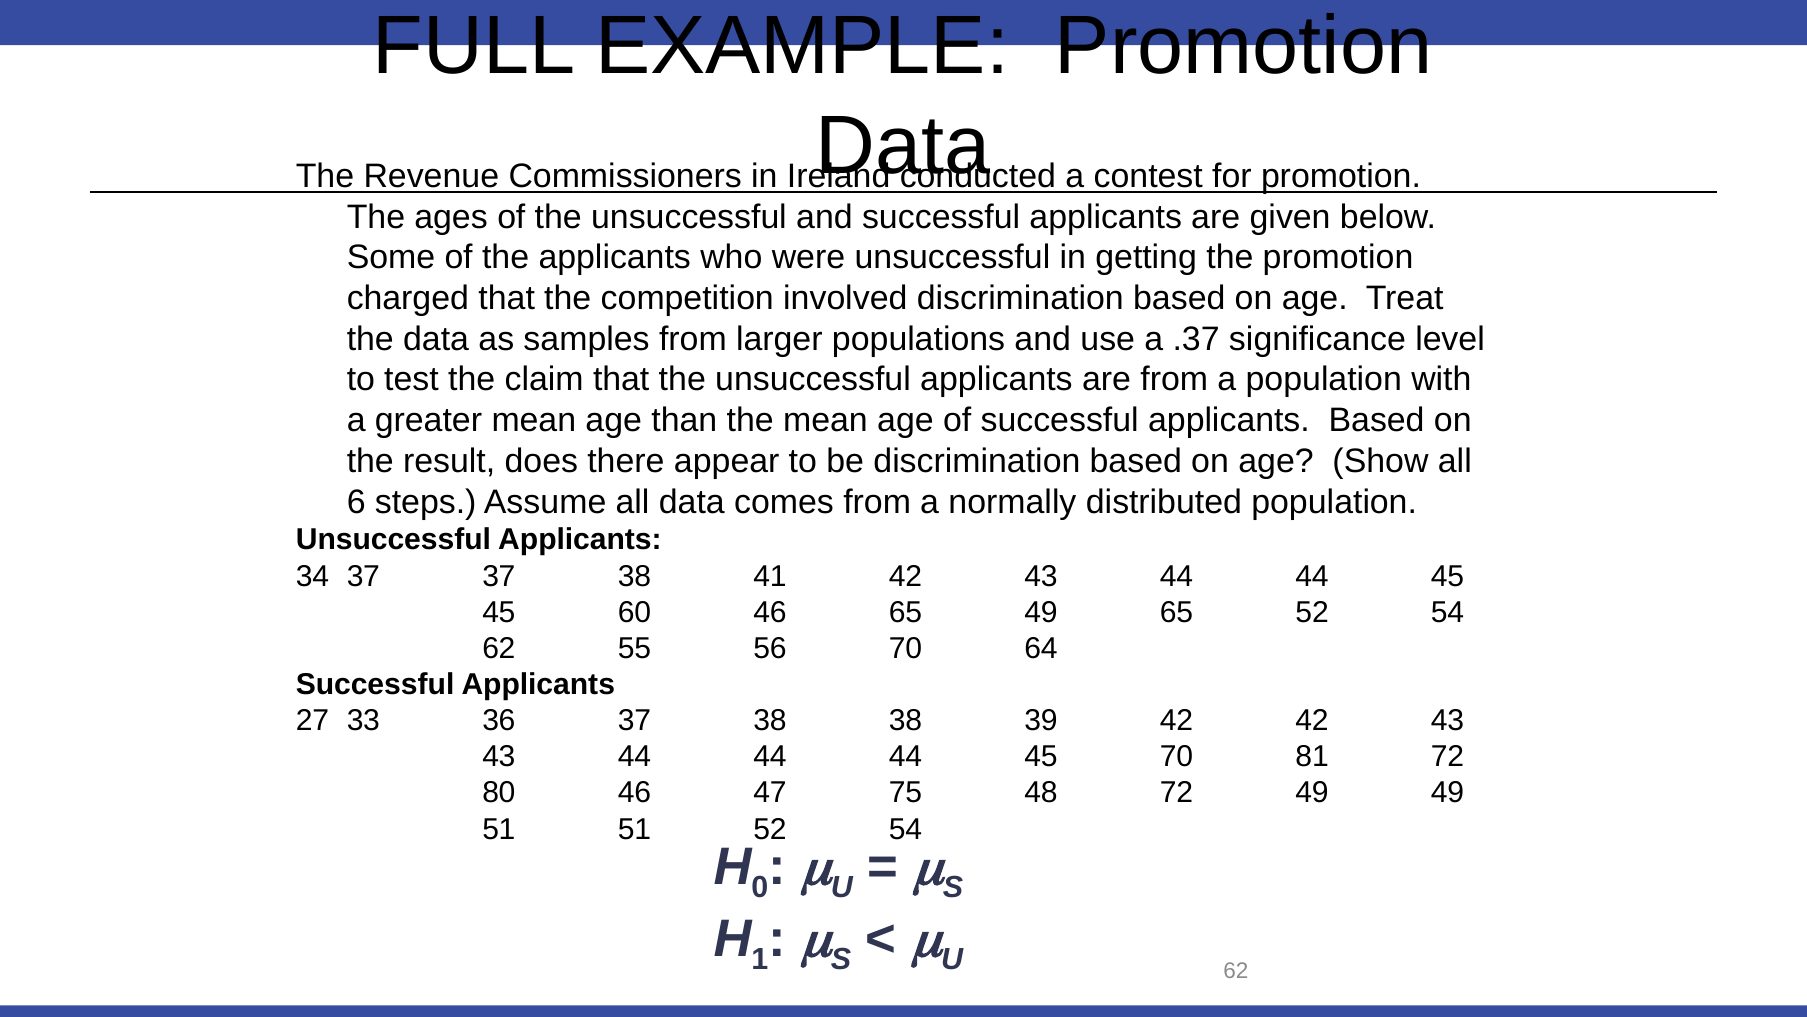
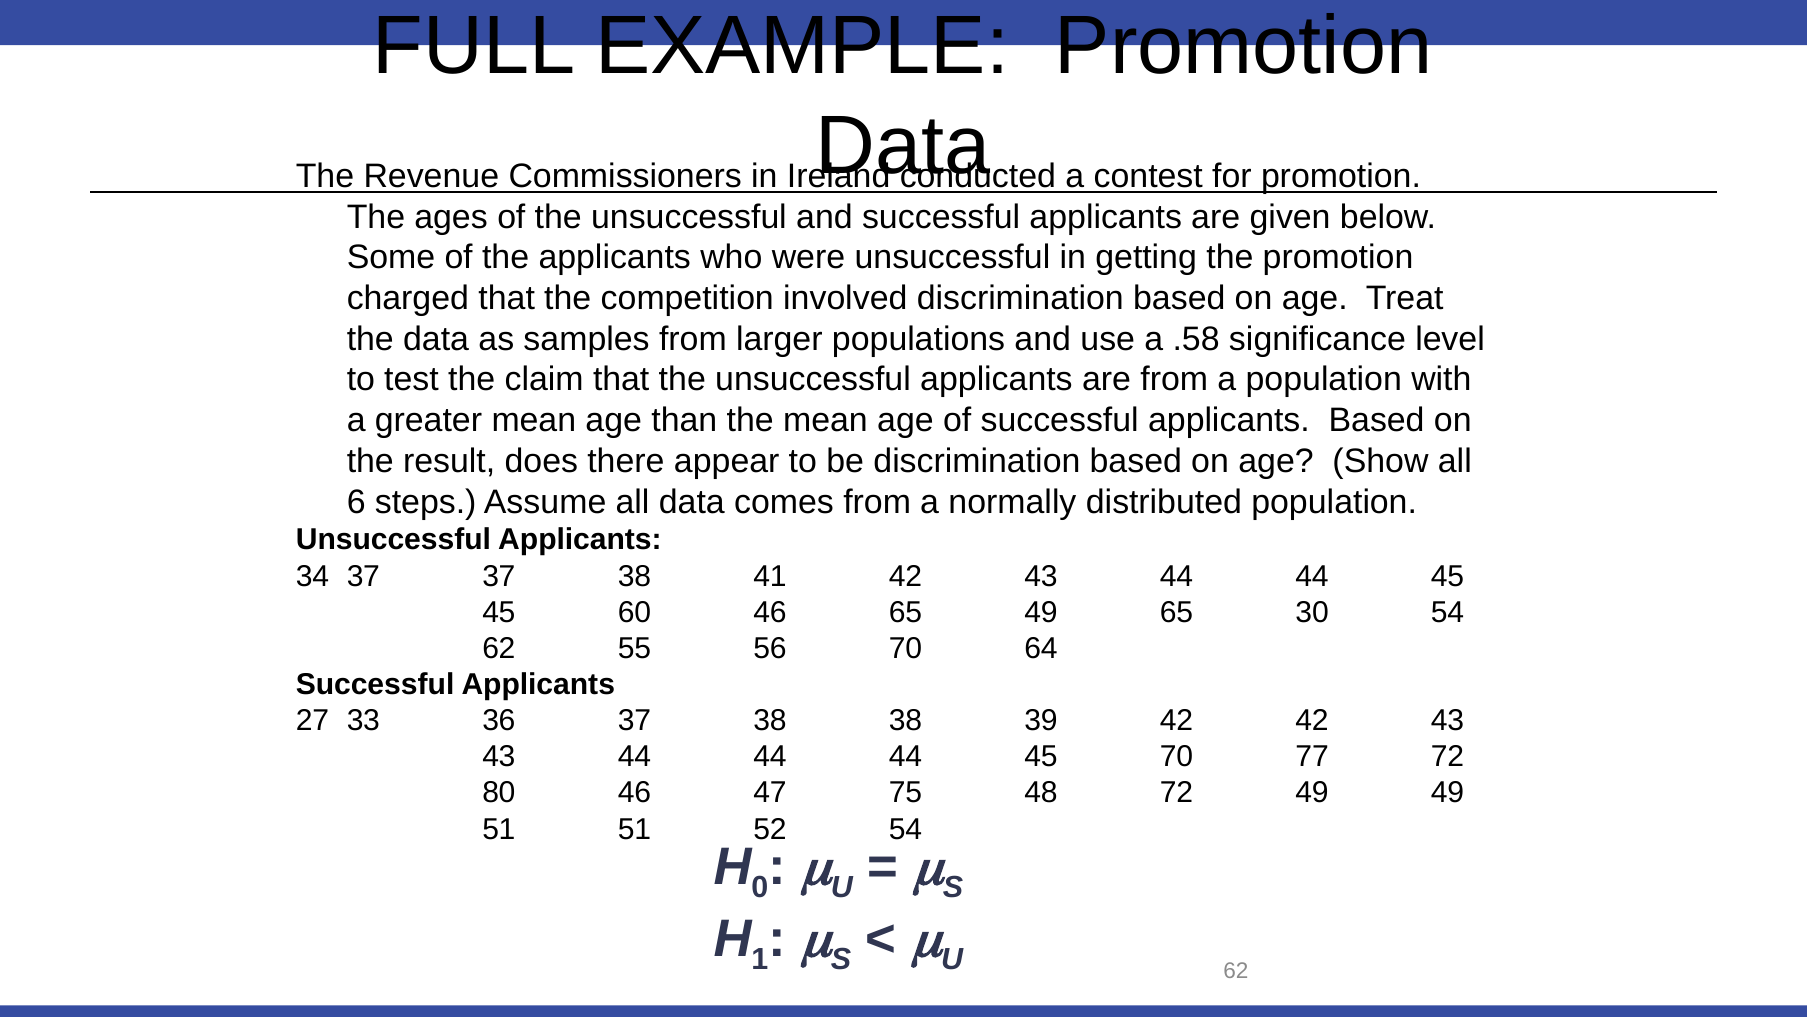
.37: .37 -> .58
65 52: 52 -> 30
81: 81 -> 77
